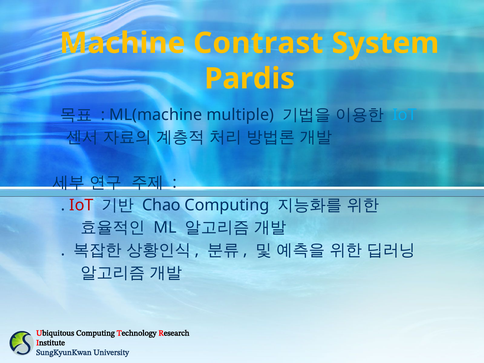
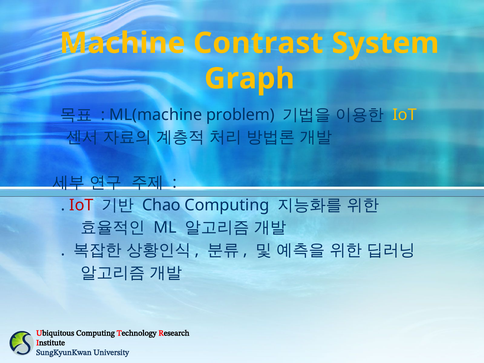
Pardis: Pardis -> Graph
multiple: multiple -> problem
IoT at (405, 115) colour: light blue -> yellow
